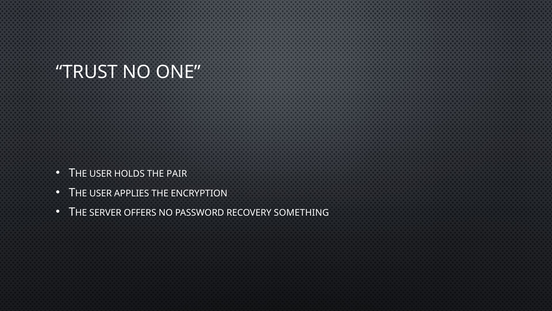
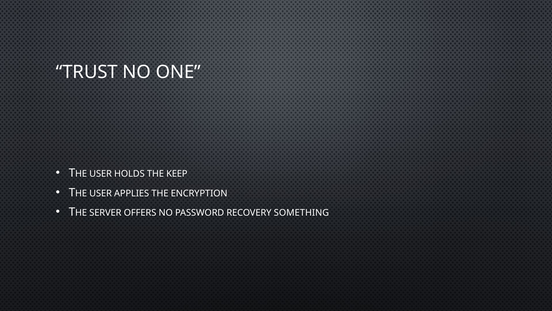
PAIR: PAIR -> KEEP
